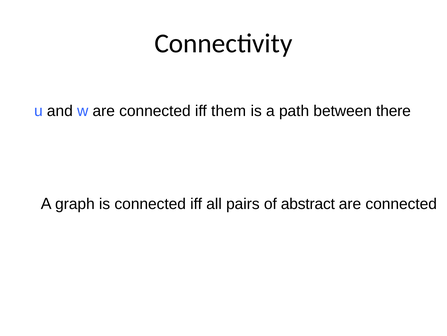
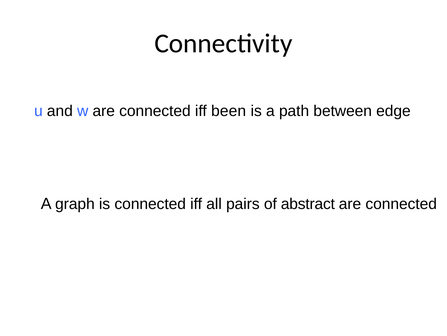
them: them -> been
there: there -> edge
